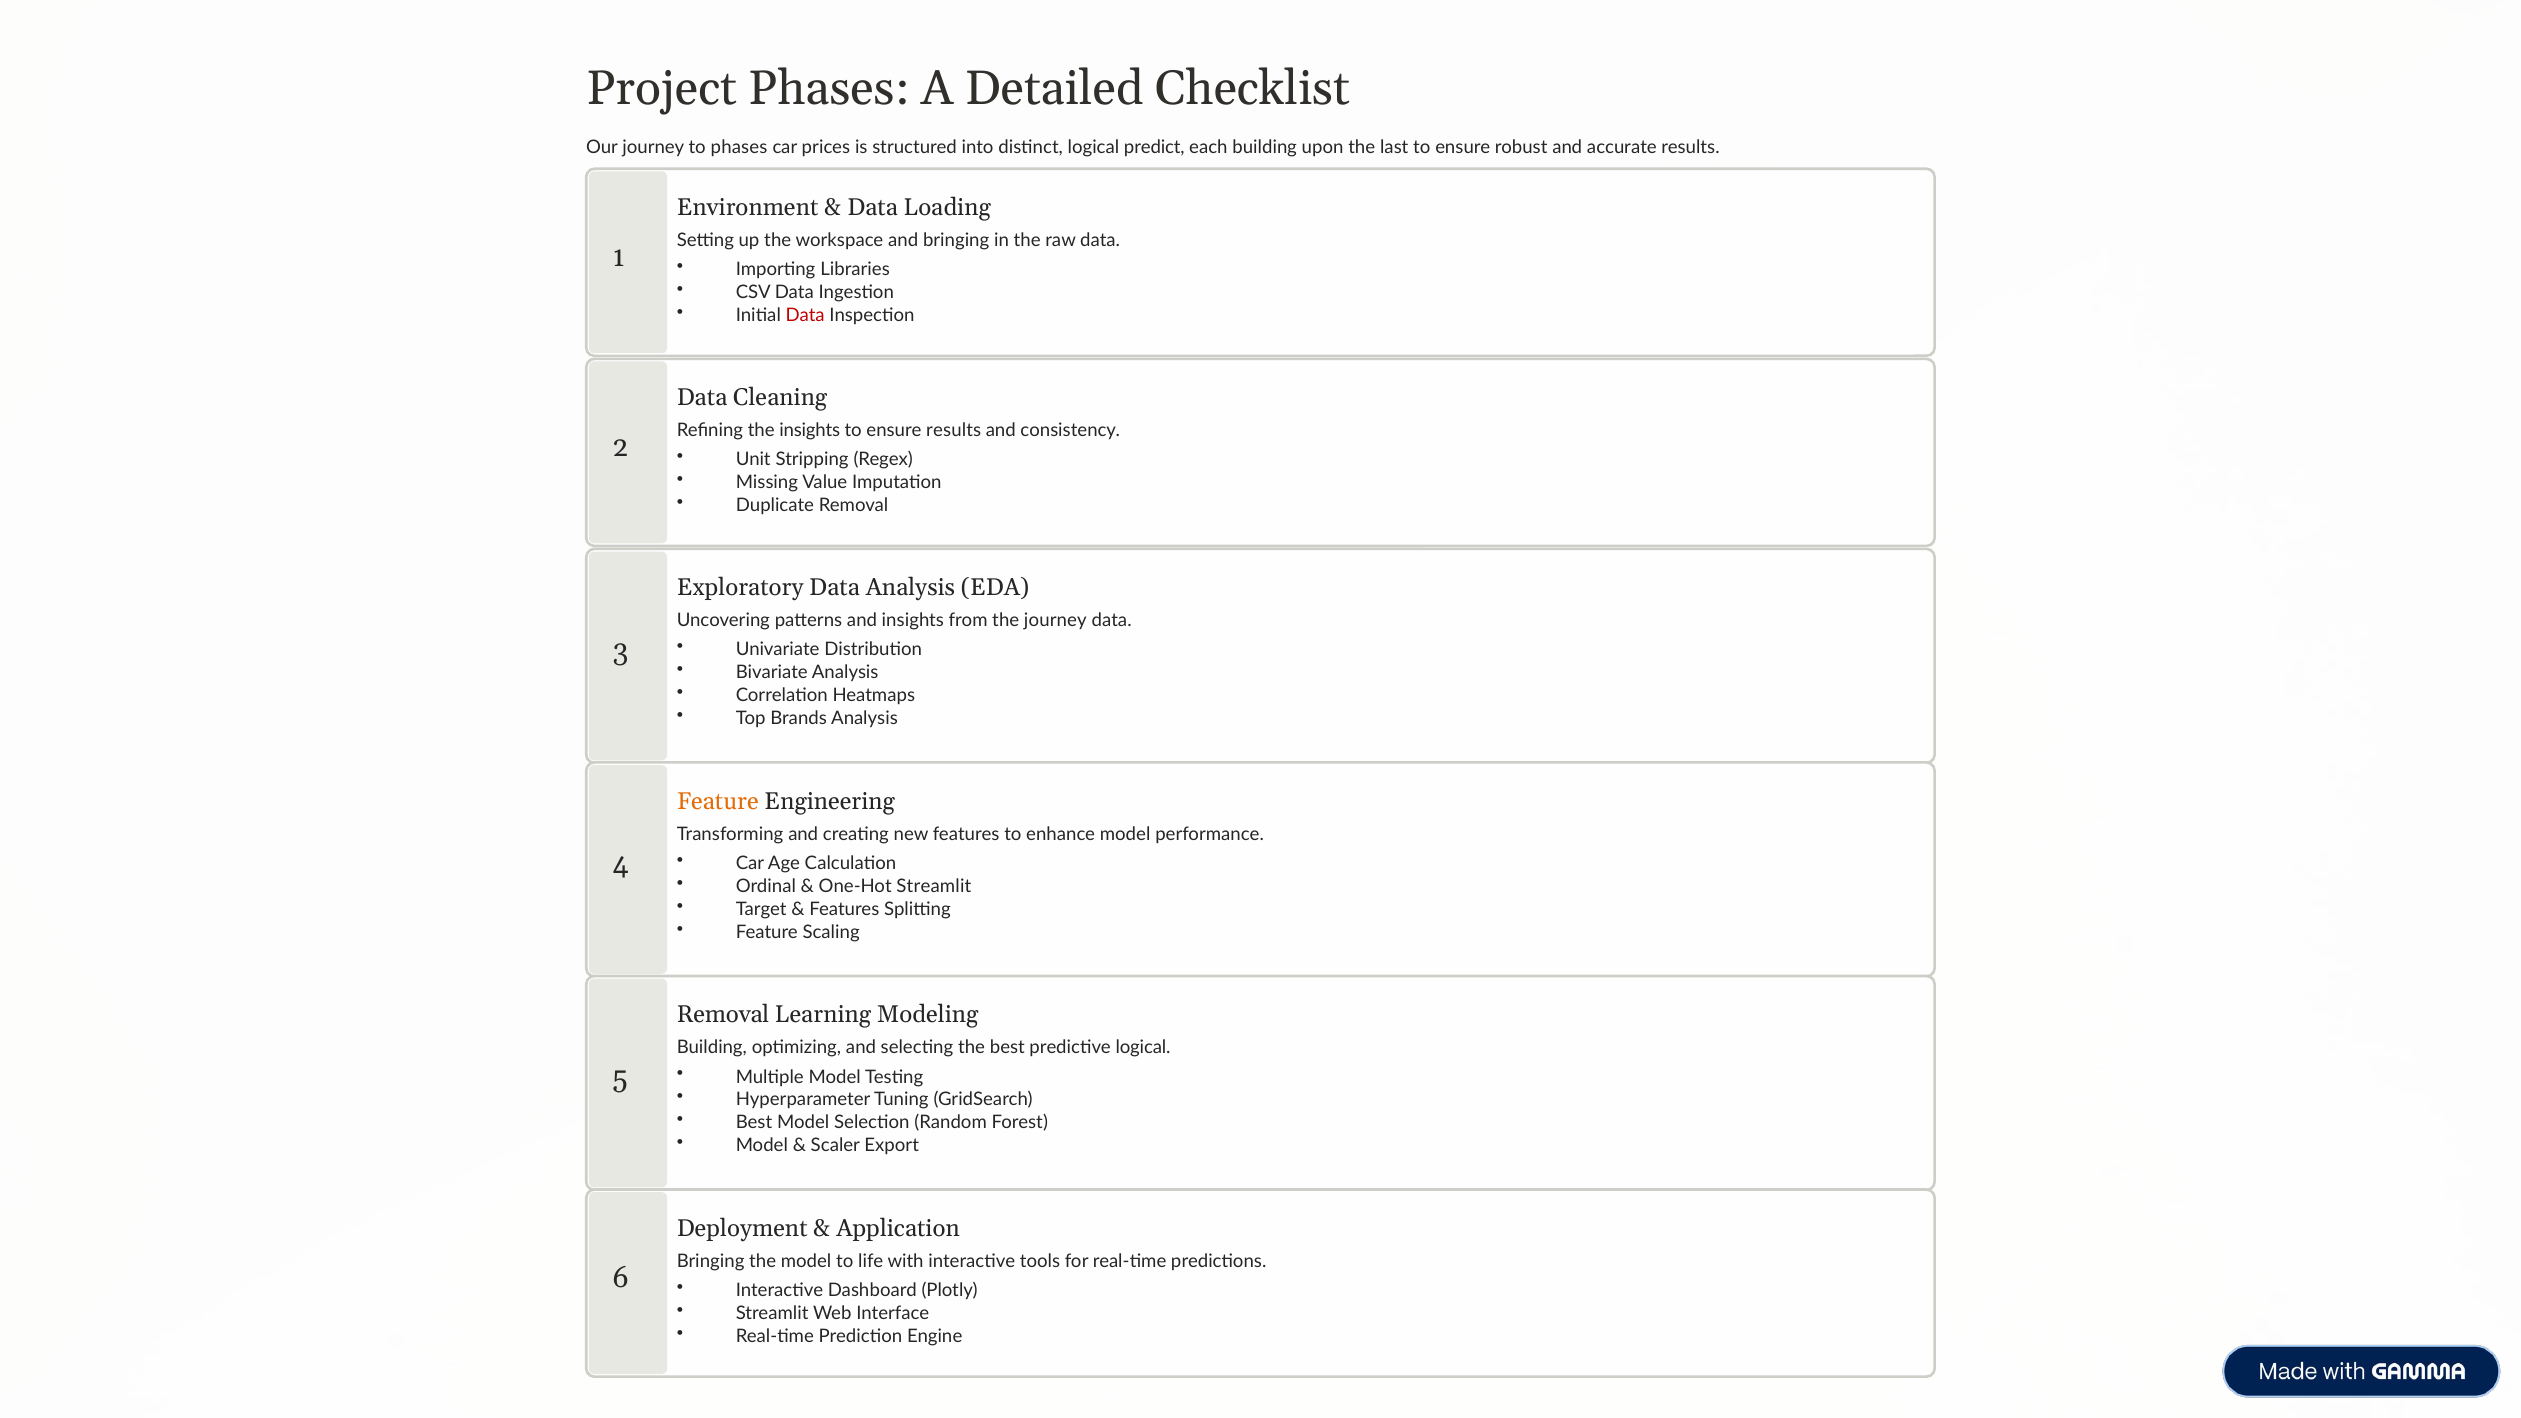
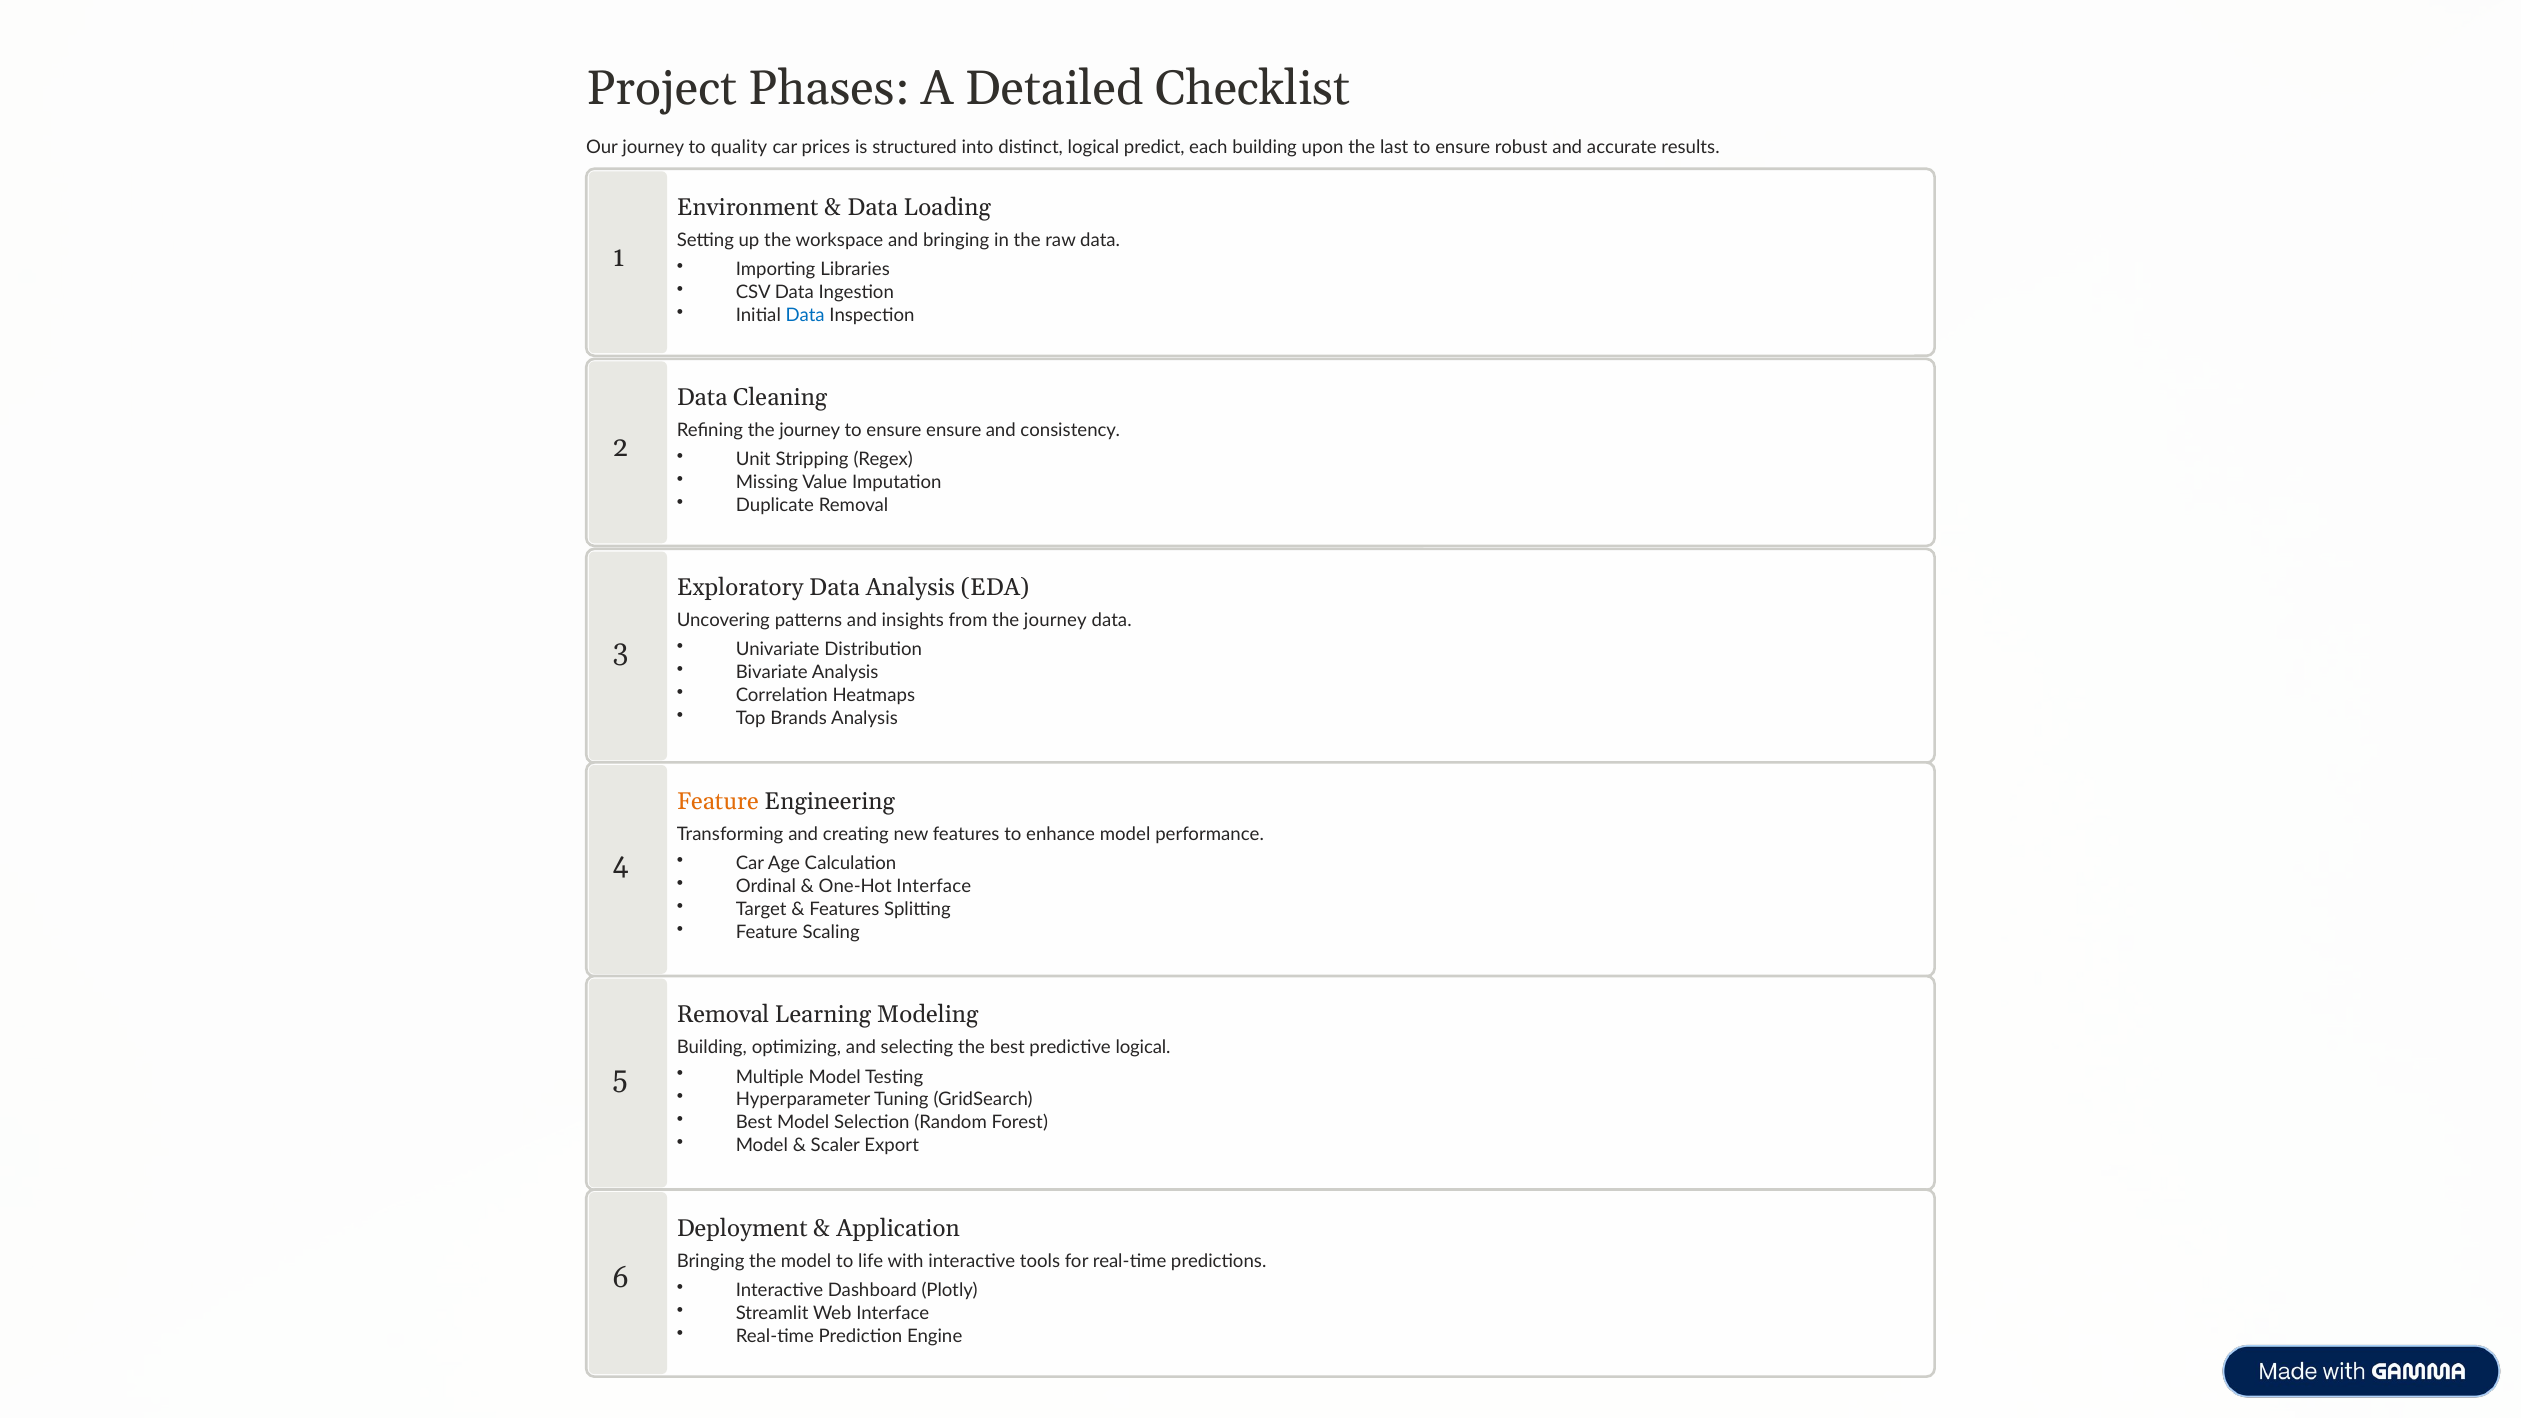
to phases: phases -> quality
Data at (805, 315) colour: red -> blue
Refining the insights: insights -> journey
ensure results: results -> ensure
One-Hot Streamlit: Streamlit -> Interface
